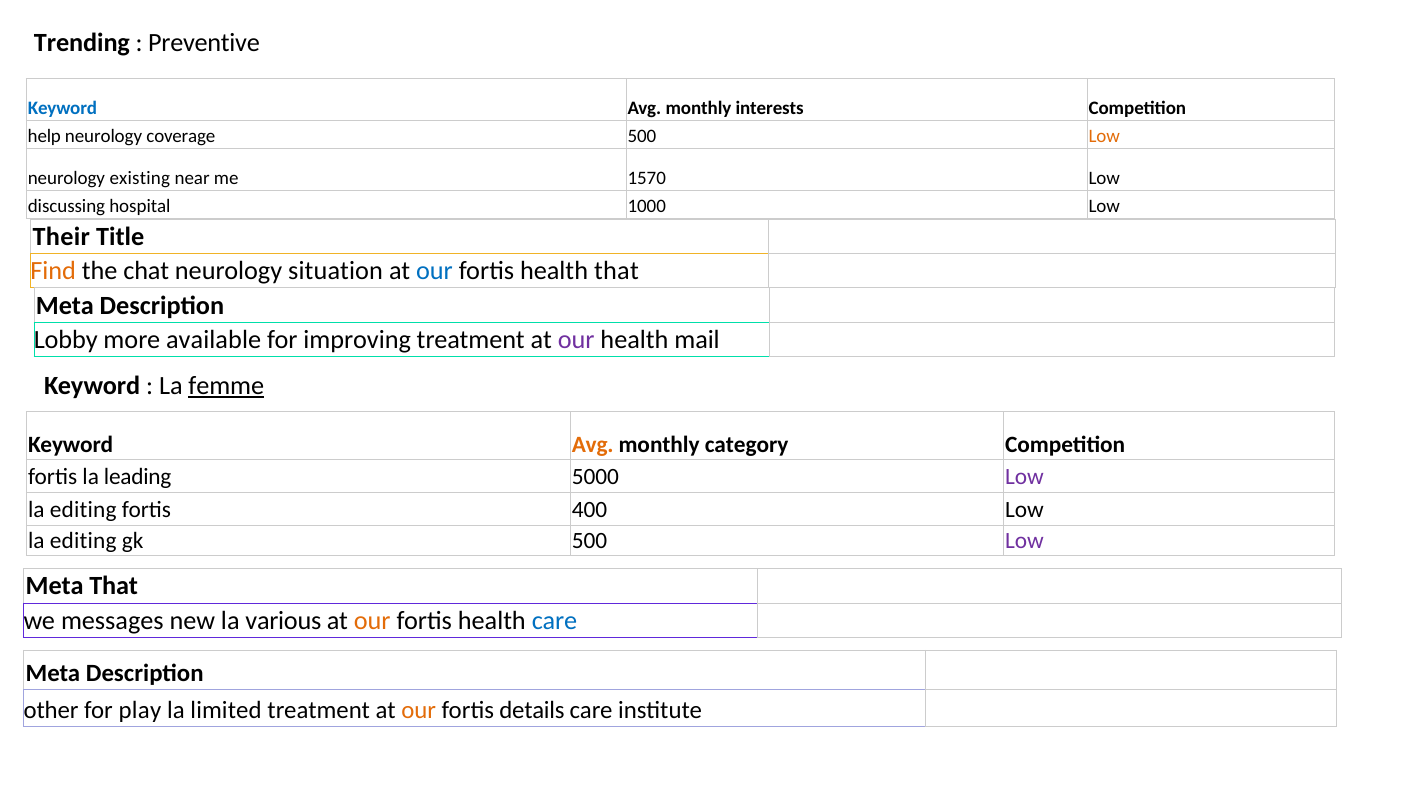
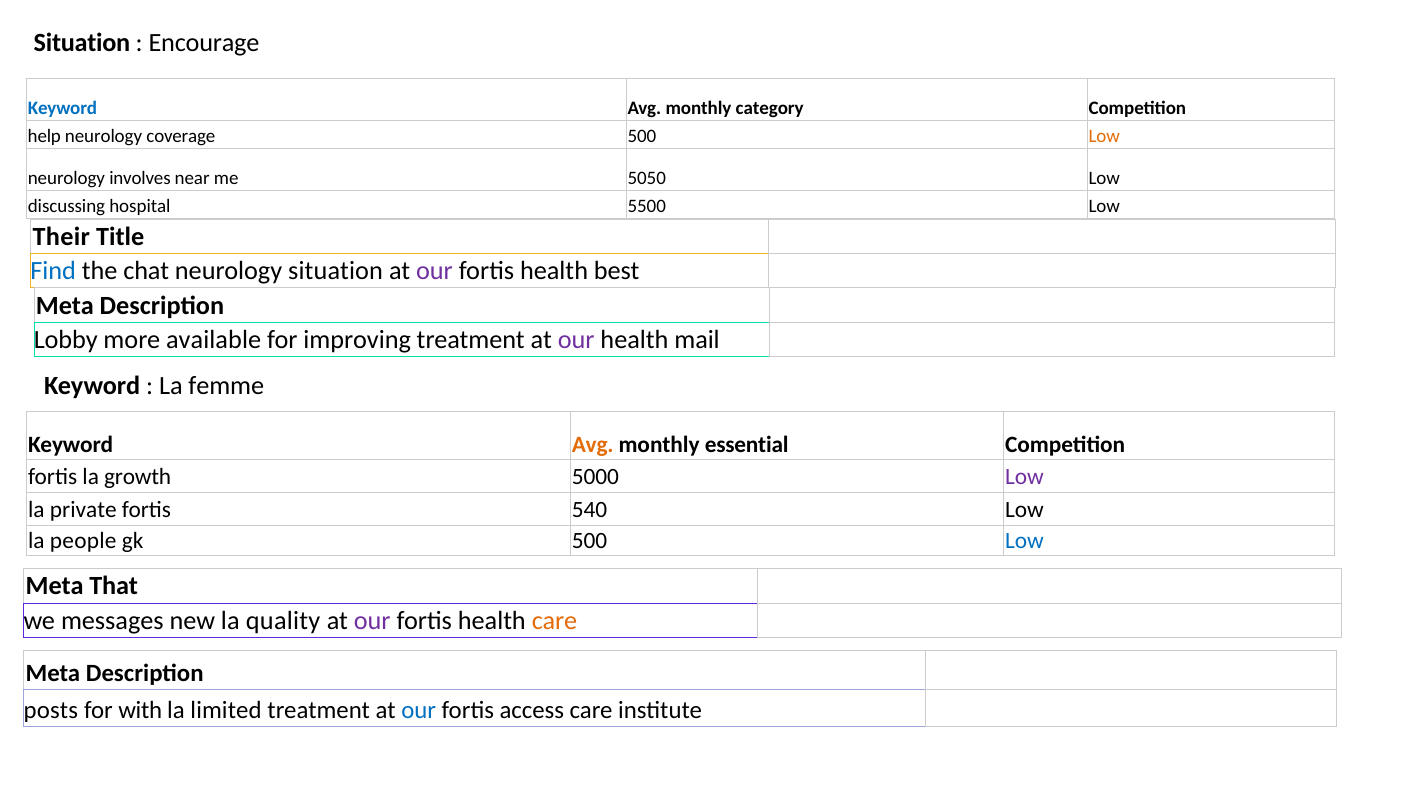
Trending at (82, 43): Trending -> Situation
Preventive: Preventive -> Encourage
interests: interests -> category
existing: existing -> involves
1570: 1570 -> 5050
1000: 1000 -> 5500
Find colour: orange -> blue
our at (434, 271) colour: blue -> purple
health that: that -> best
femme underline: present -> none
category: category -> essential
leading: leading -> growth
editing at (83, 510): editing -> private
400: 400 -> 540
editing at (83, 541): editing -> people
Low at (1025, 541) colour: purple -> blue
various: various -> quality
our at (372, 621) colour: orange -> purple
care at (554, 621) colour: blue -> orange
other: other -> posts
play: play -> with
our at (419, 711) colour: orange -> blue
details: details -> access
